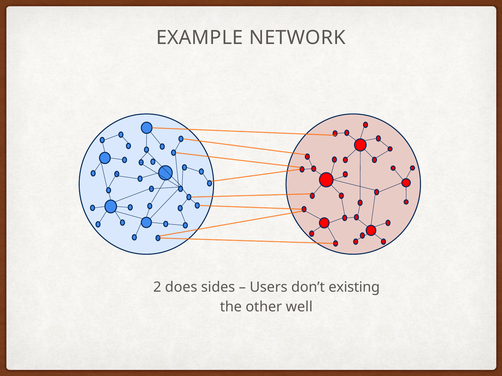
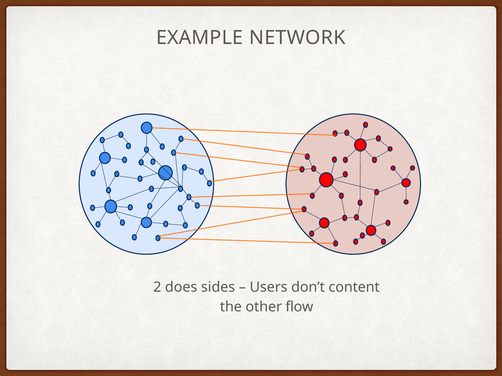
existing: existing -> content
well: well -> flow
